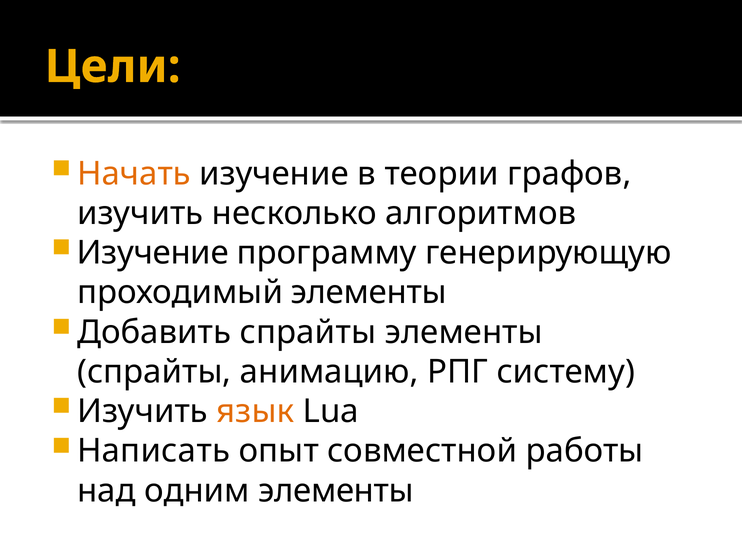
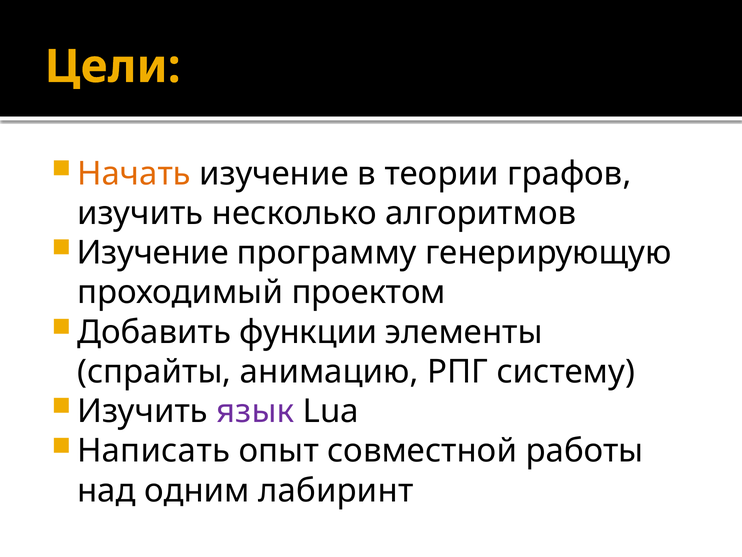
проходимый элементы: элементы -> проектом
Добавить спрайты: спрайты -> функции
язык colour: orange -> purple
одним элементы: элементы -> лабиринт
